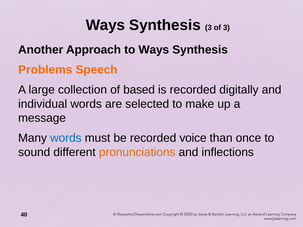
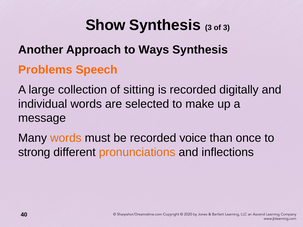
Ways at (105, 25): Ways -> Show
based: based -> sitting
words at (66, 138) colour: blue -> orange
sound: sound -> strong
